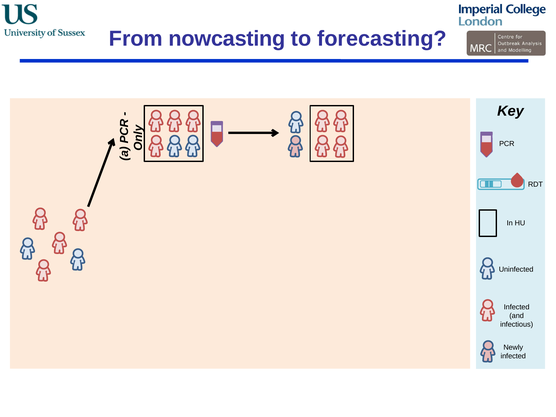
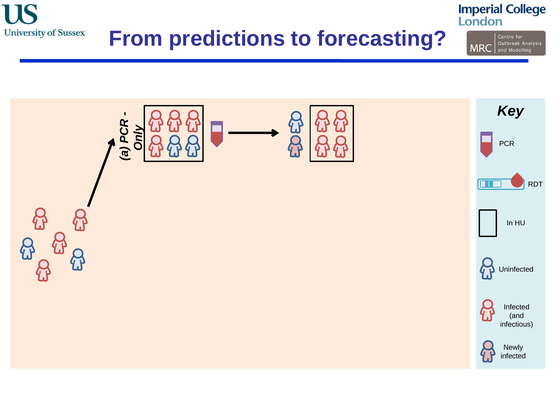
nowcasting: nowcasting -> predictions
